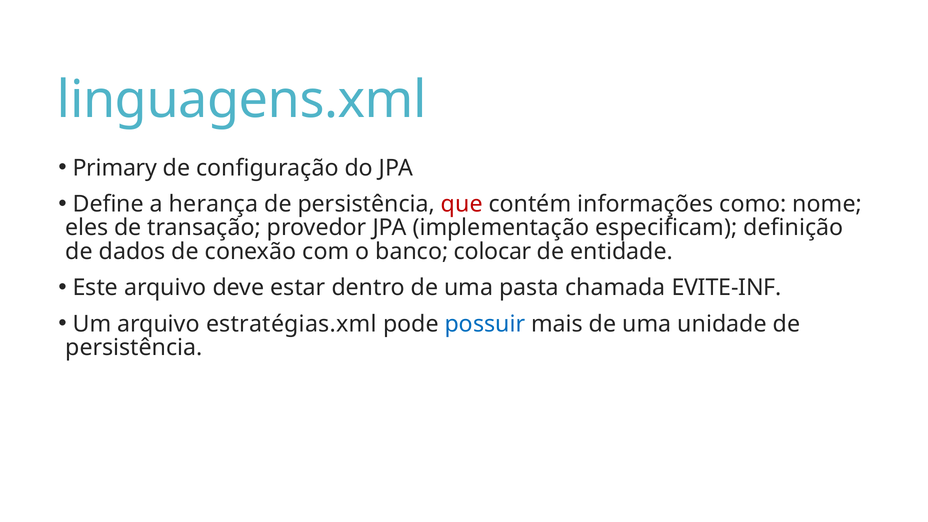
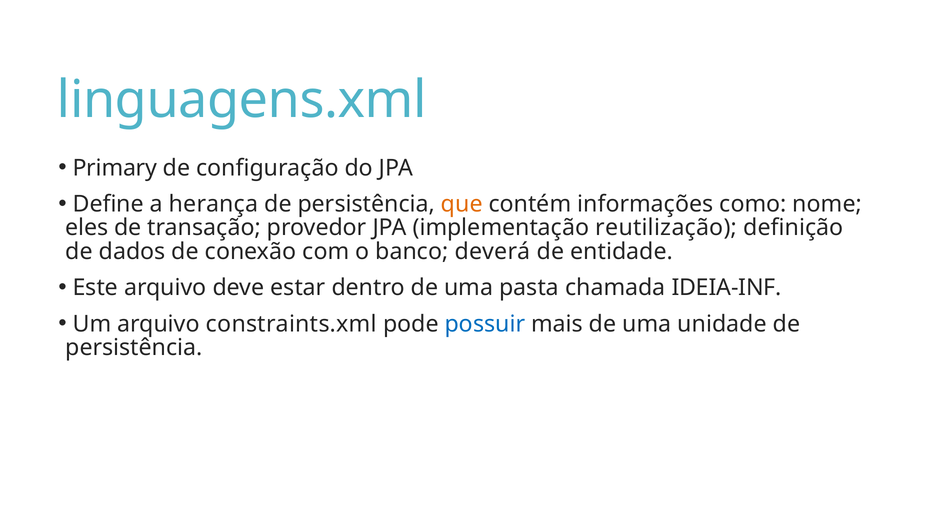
que colour: red -> orange
especificam: especificam -> reutilização
colocar: colocar -> deverá
EVITE-INF: EVITE-INF -> IDEIA-INF
estratégias.xml: estratégias.xml -> constraints.xml
